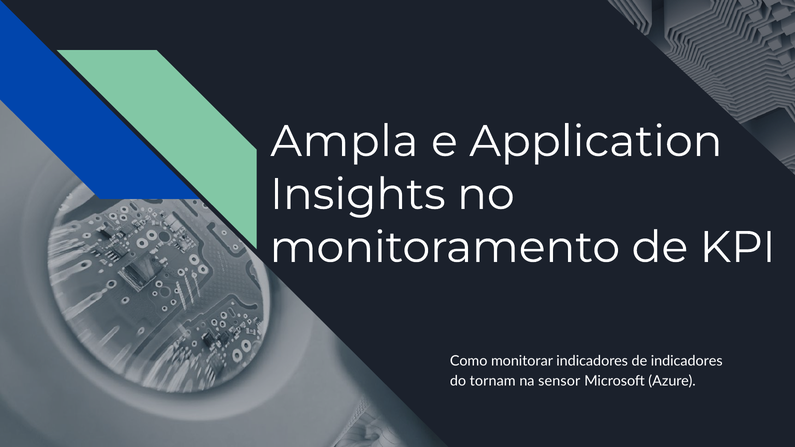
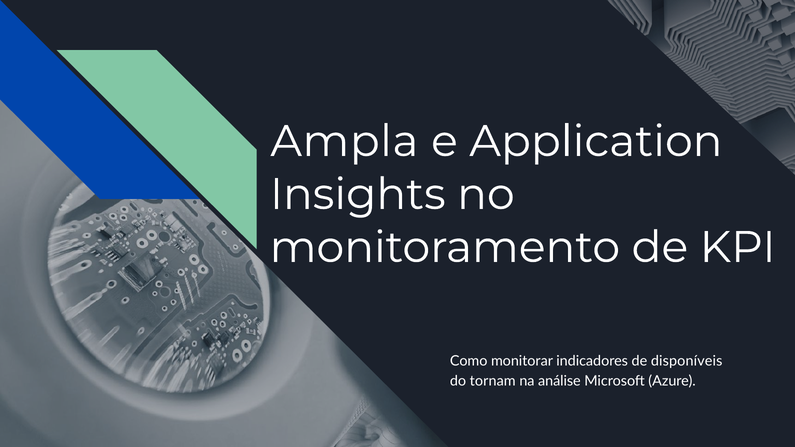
de indicadores: indicadores -> disponíveis
sensor: sensor -> análise
